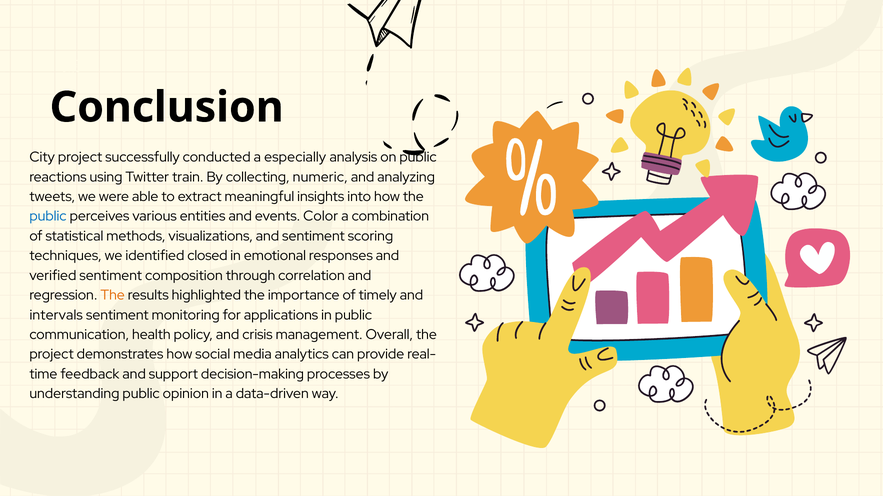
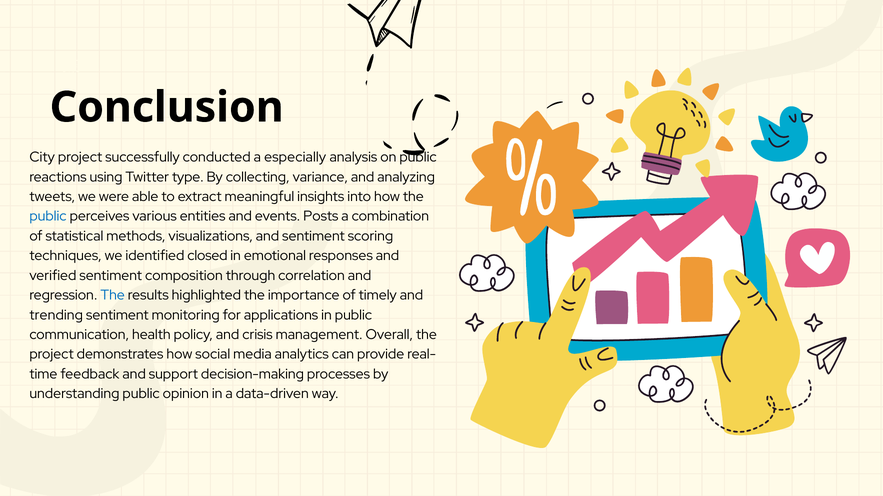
train: train -> type
numeric: numeric -> variance
Color: Color -> Posts
The at (113, 296) colour: orange -> blue
intervals: intervals -> trending
